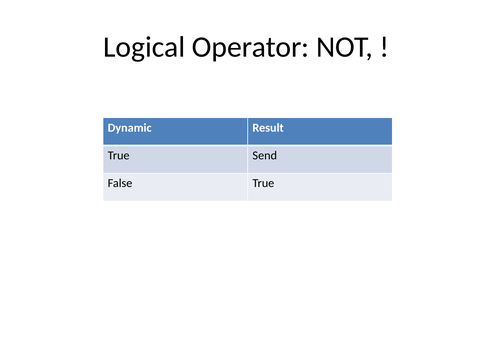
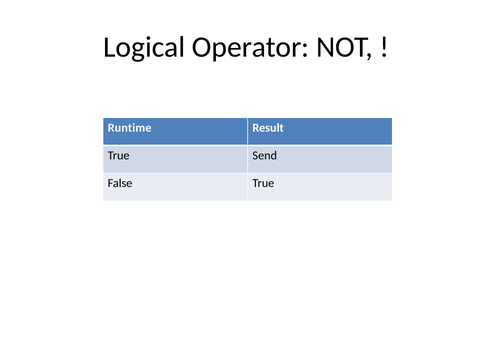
Dynamic: Dynamic -> Runtime
